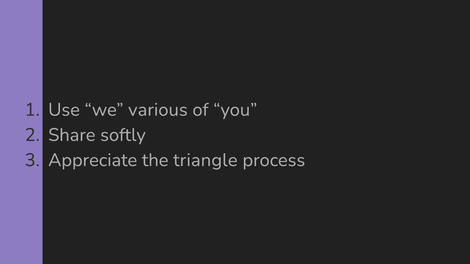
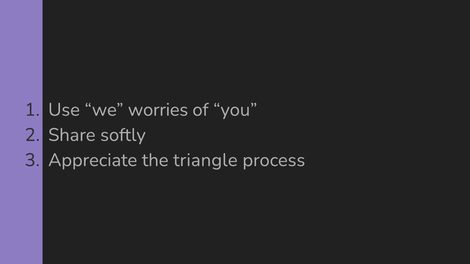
various: various -> worries
